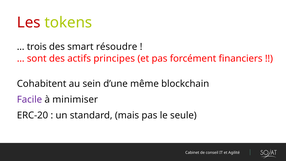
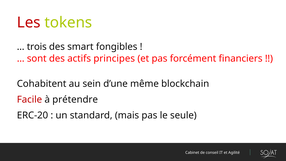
résoudre: résoudre -> fongibles
Facile colour: purple -> red
minimiser: minimiser -> prétendre
